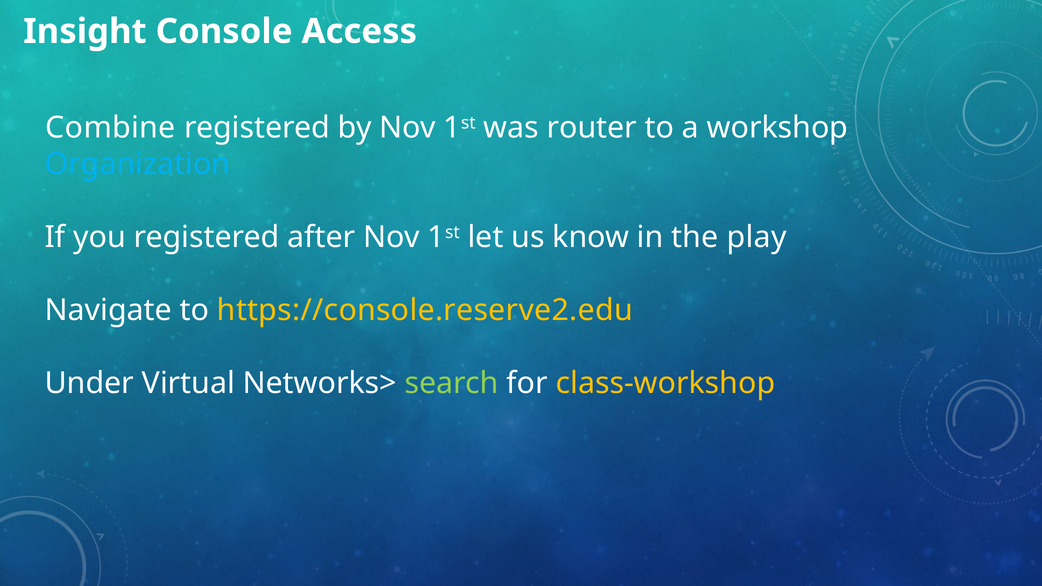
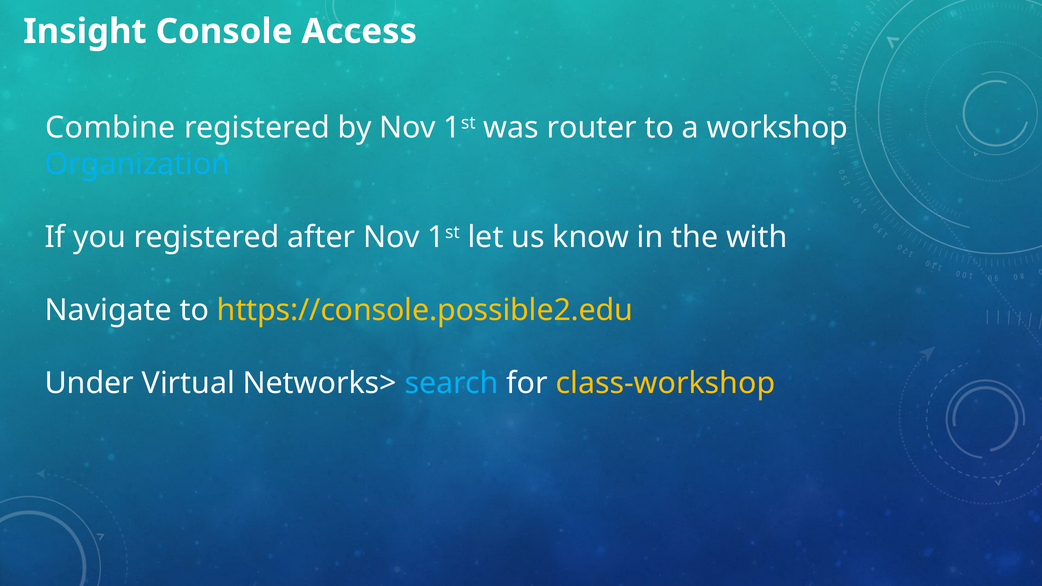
play: play -> with
https://console.reserve2.edu: https://console.reserve2.edu -> https://console.possible2.edu
search colour: light green -> light blue
